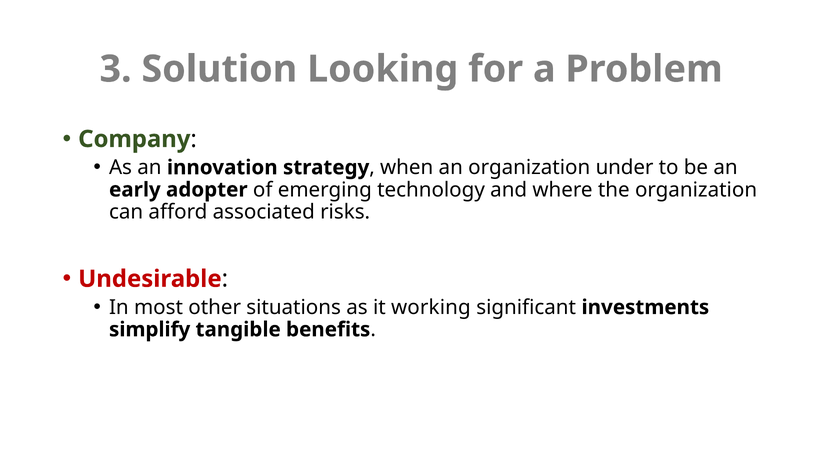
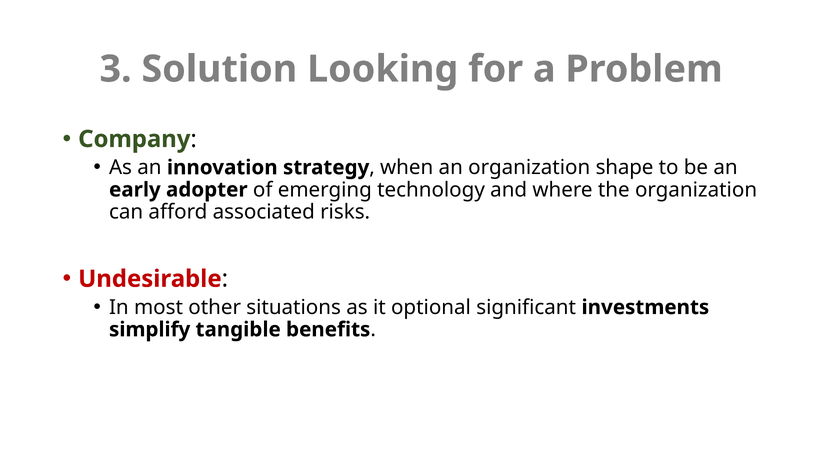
under: under -> shape
working: working -> optional
